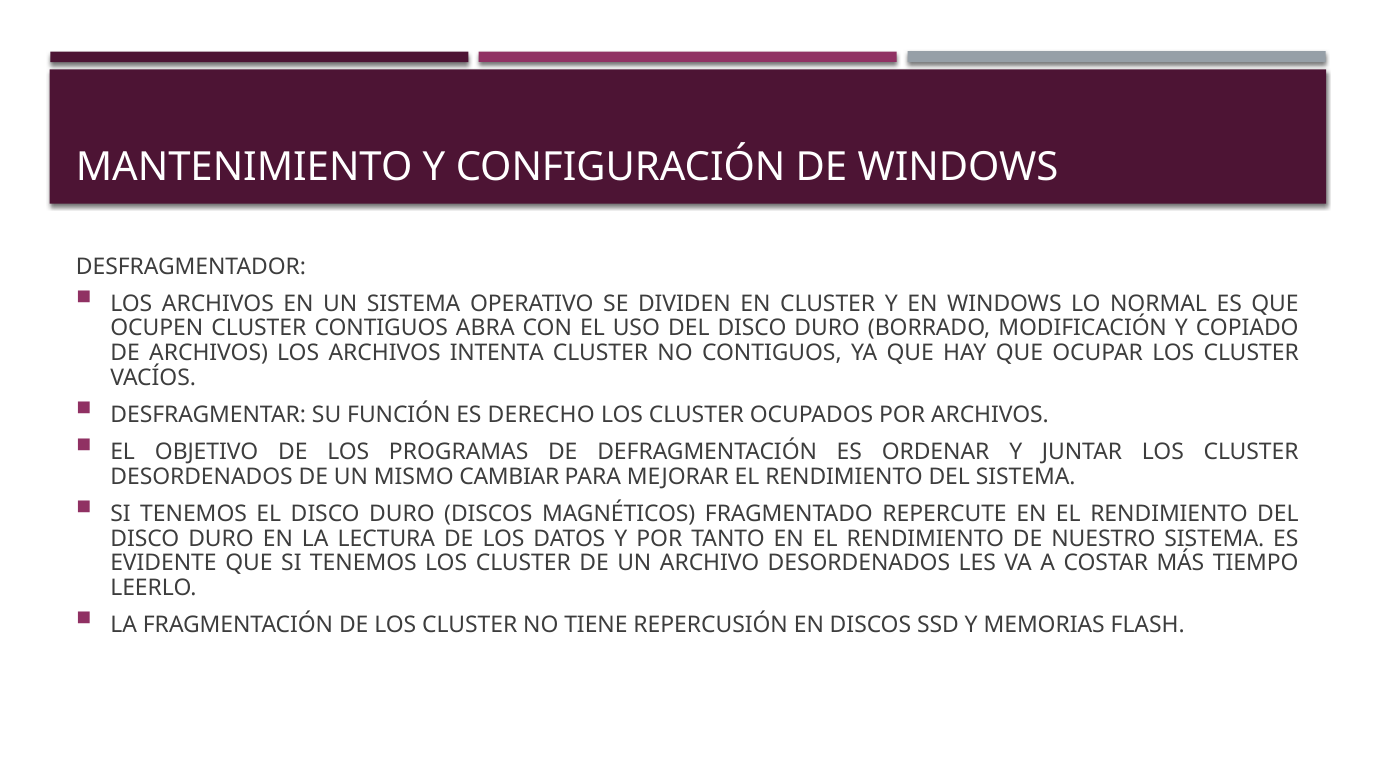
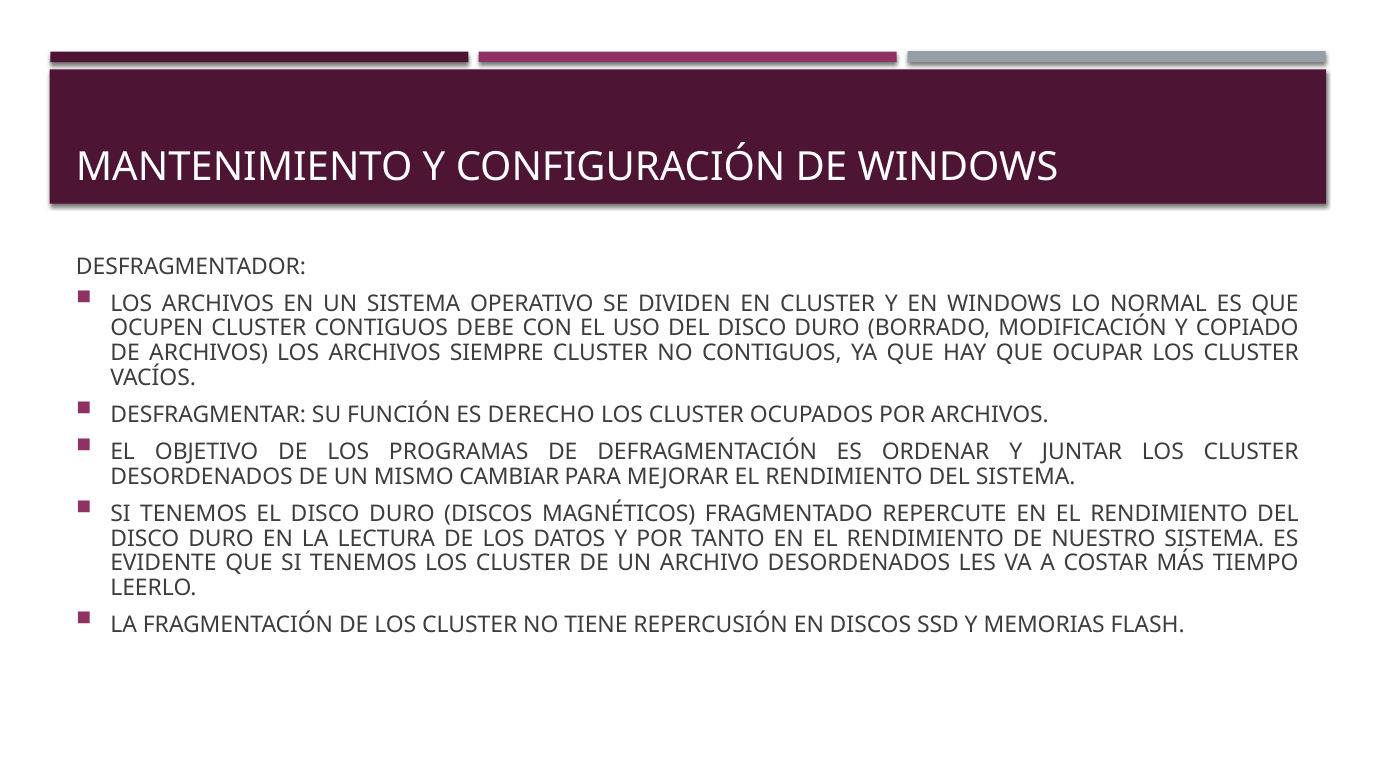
ABRA: ABRA -> DEBE
INTENTA: INTENTA -> SIEMPRE
